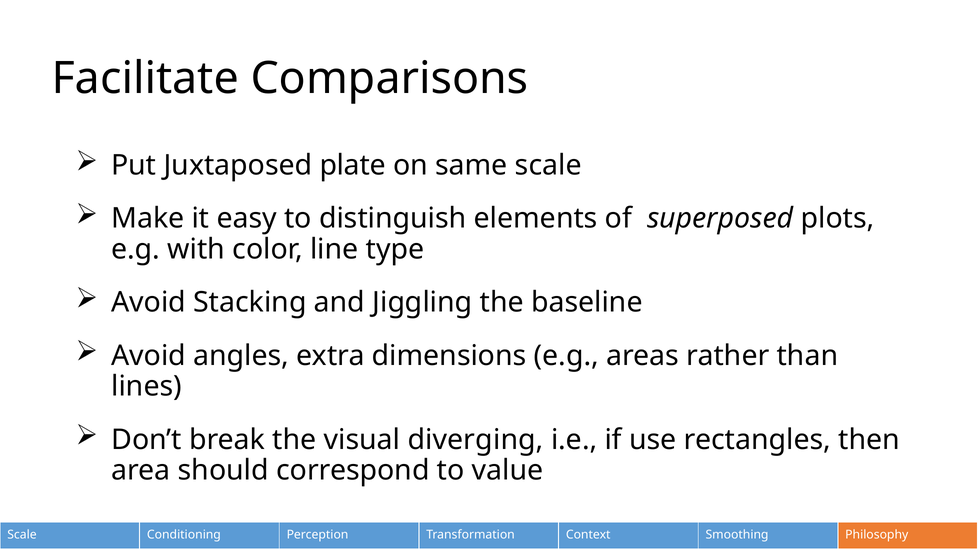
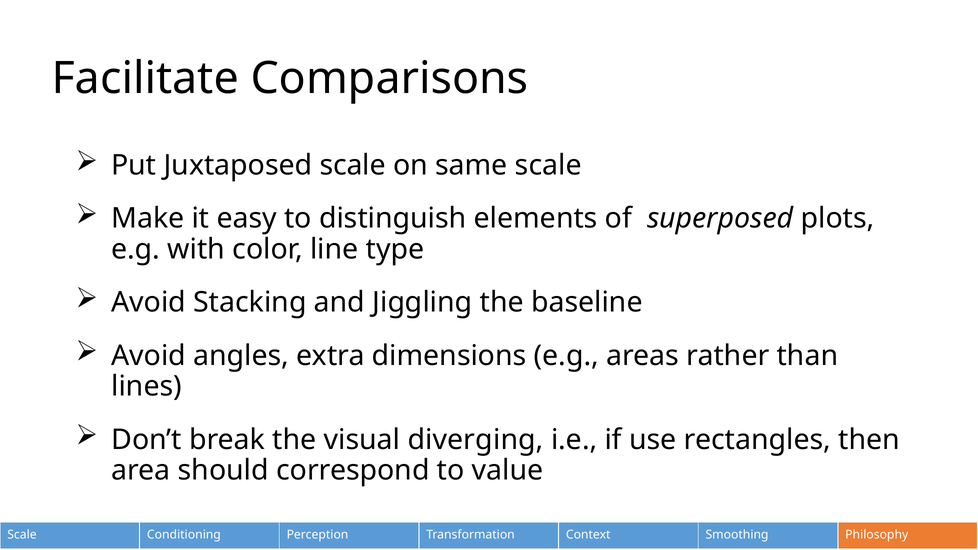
Juxtaposed plate: plate -> scale
